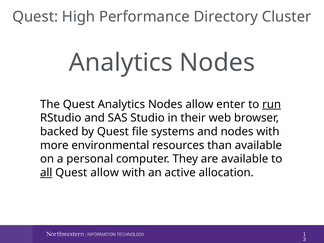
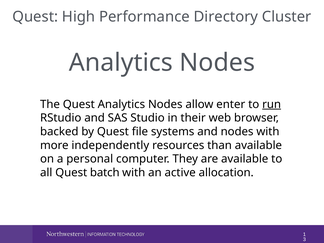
environmental: environmental -> independently
all underline: present -> none
Quest allow: allow -> batch
